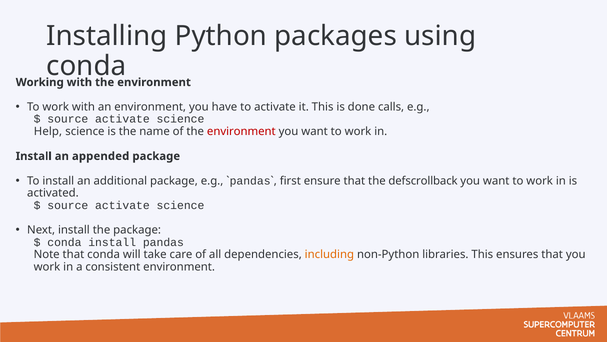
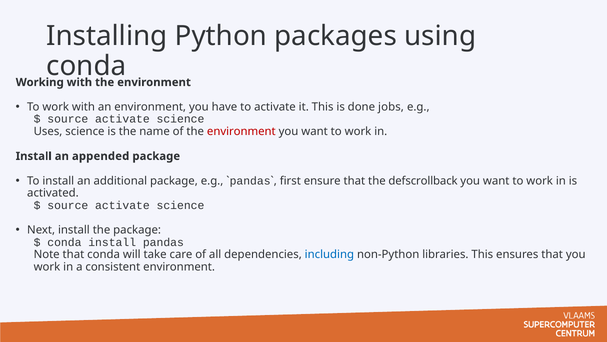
calls: calls -> jobs
Help: Help -> Uses
including colour: orange -> blue
